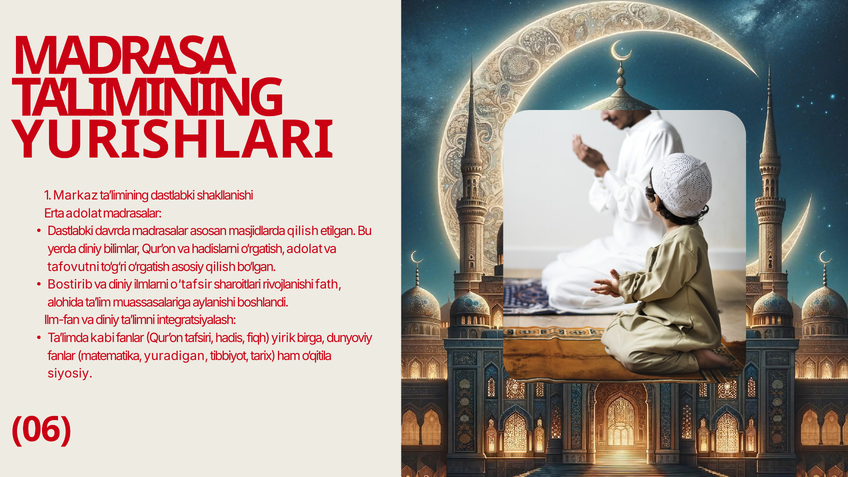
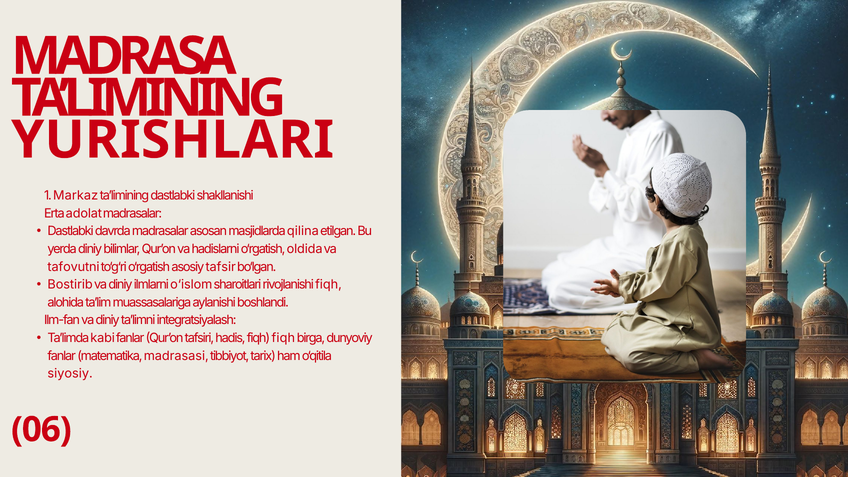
masjidlarda qilish: qilish -> qilina
o‘rgatish adolat: adolat -> oldida
asosiy qilish: qilish -> tafsir
o‘tafsir: o‘tafsir -> o‘islom
rivojlanishi fath: fath -> fiqh
fiqh yirik: yirik -> fiqh
yuradigan: yuradigan -> madrasasi
